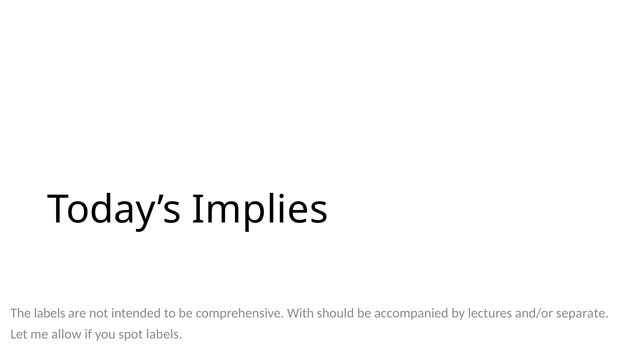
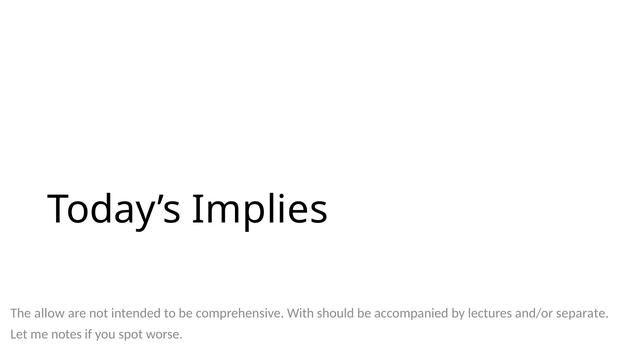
The labels: labels -> allow
allow: allow -> notes
spot labels: labels -> worse
